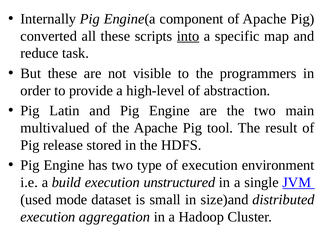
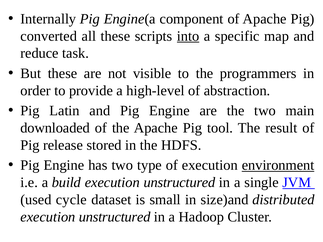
multivalued: multivalued -> downloaded
environment underline: none -> present
mode: mode -> cycle
aggregation at (115, 217): aggregation -> unstructured
